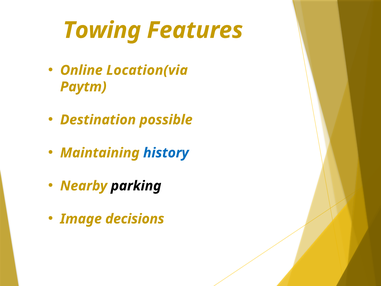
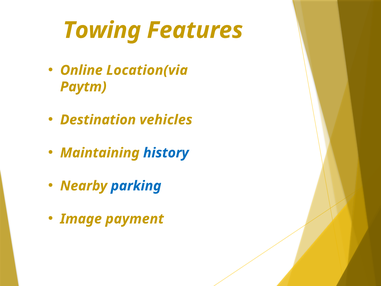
possible: possible -> vehicles
parking colour: black -> blue
decisions: decisions -> payment
